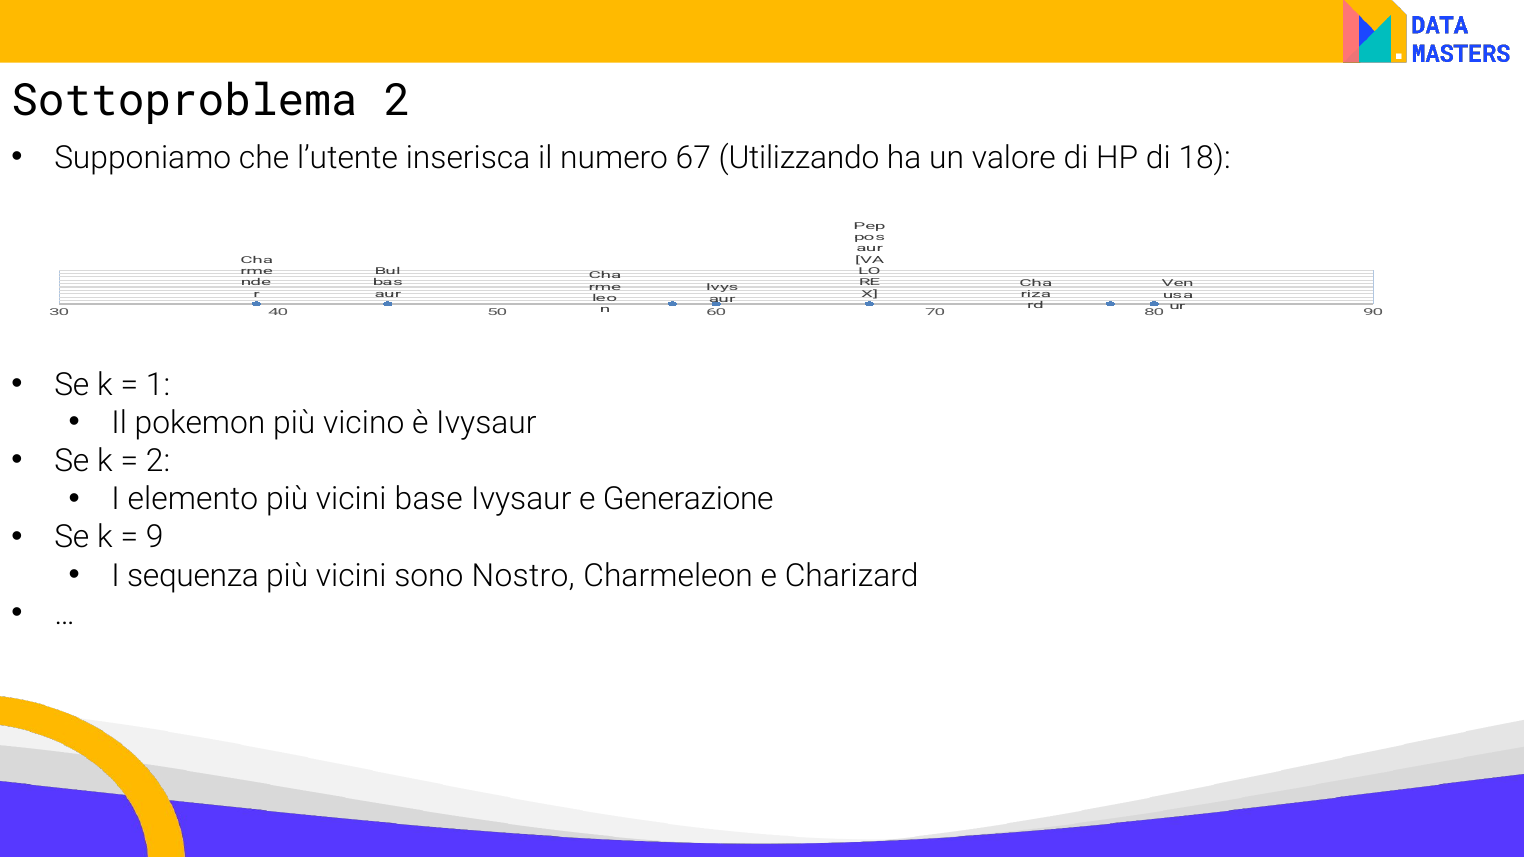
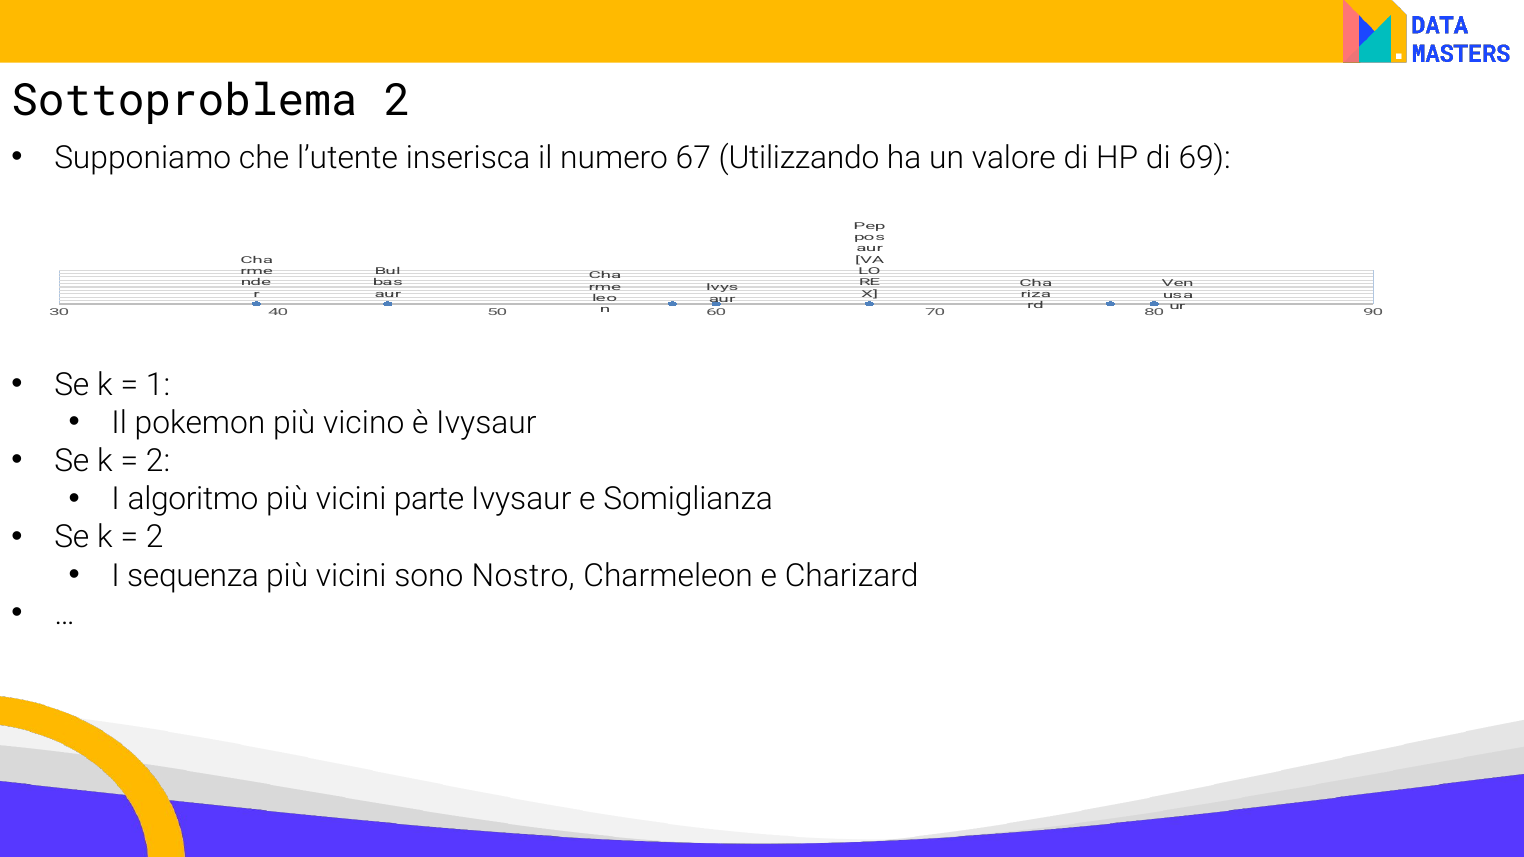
18: 18 -> 69
elemento: elemento -> algoritmo
base: base -> parte
Generazione: Generazione -> Somiglianza
9 at (155, 538): 9 -> 2
